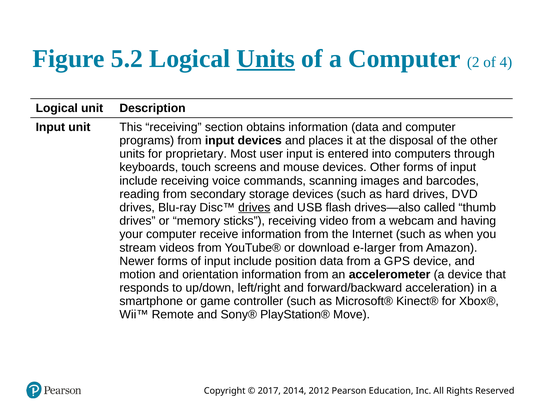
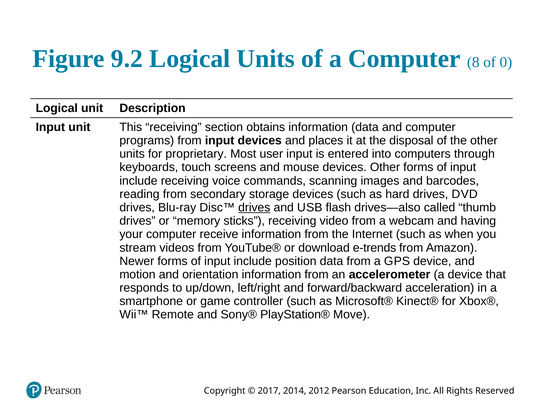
5.2: 5.2 -> 9.2
Units at (266, 59) underline: present -> none
2: 2 -> 8
4: 4 -> 0
e-larger: e-larger -> e-trends
